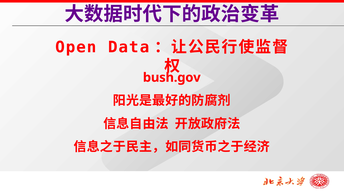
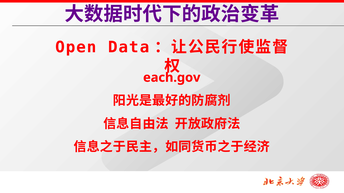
bush.gov: bush.gov -> each.gov
